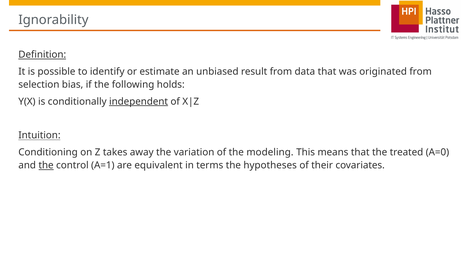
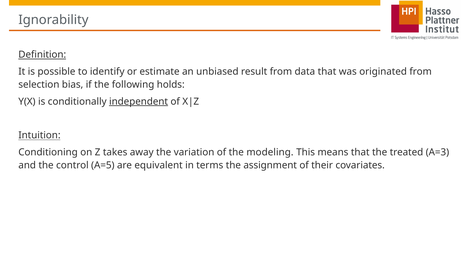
A=0: A=0 -> A=3
the at (46, 165) underline: present -> none
A=1: A=1 -> A=5
hypotheses: hypotheses -> assignment
